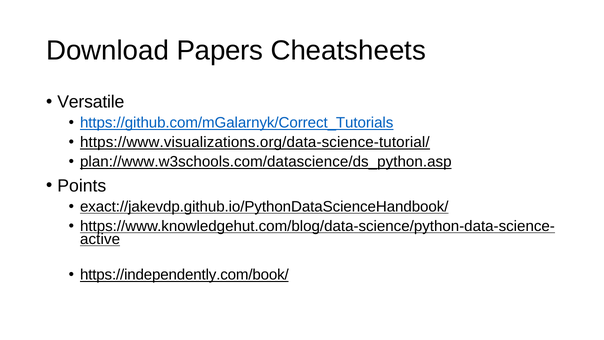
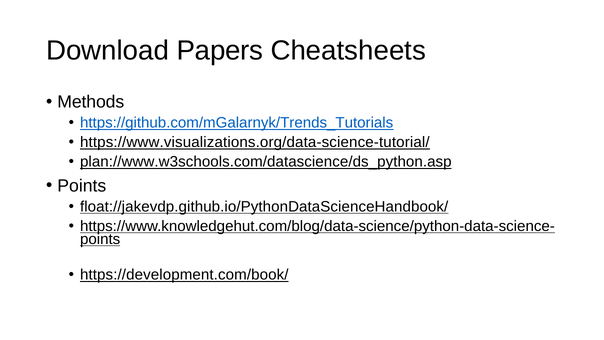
Versatile: Versatile -> Methods
https://github.com/mGalarnyk/Correct_Tutorials: https://github.com/mGalarnyk/Correct_Tutorials -> https://github.com/mGalarnyk/Trends_Tutorials
exact://jakevdp.github.io/PythonDataScienceHandbook/: exact://jakevdp.github.io/PythonDataScienceHandbook/ -> float://jakevdp.github.io/PythonDataScienceHandbook/
active at (100, 239): active -> points
https://independently.com/book/: https://independently.com/book/ -> https://development.com/book/
